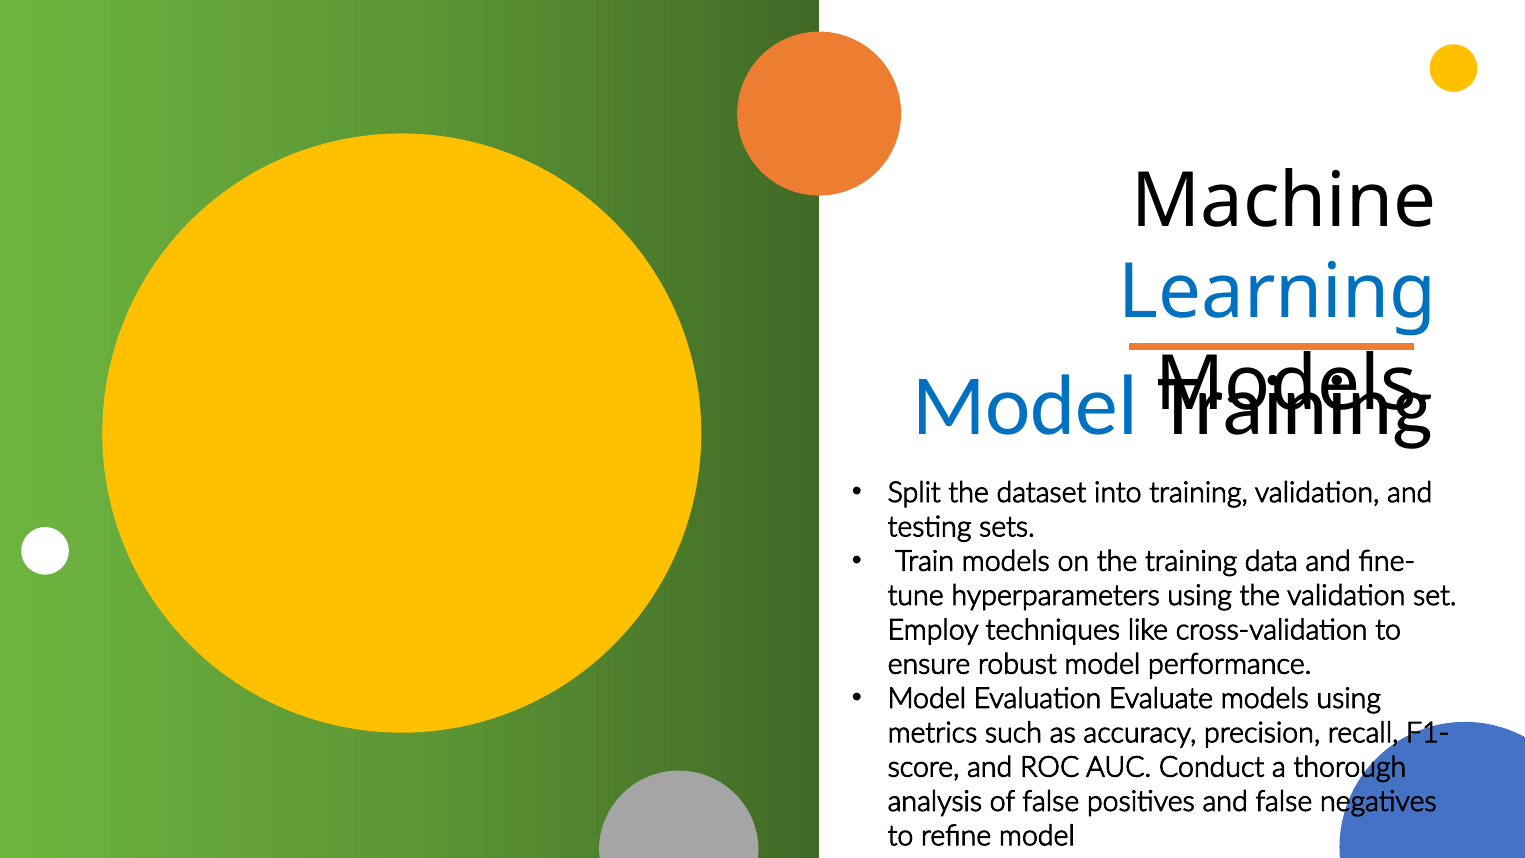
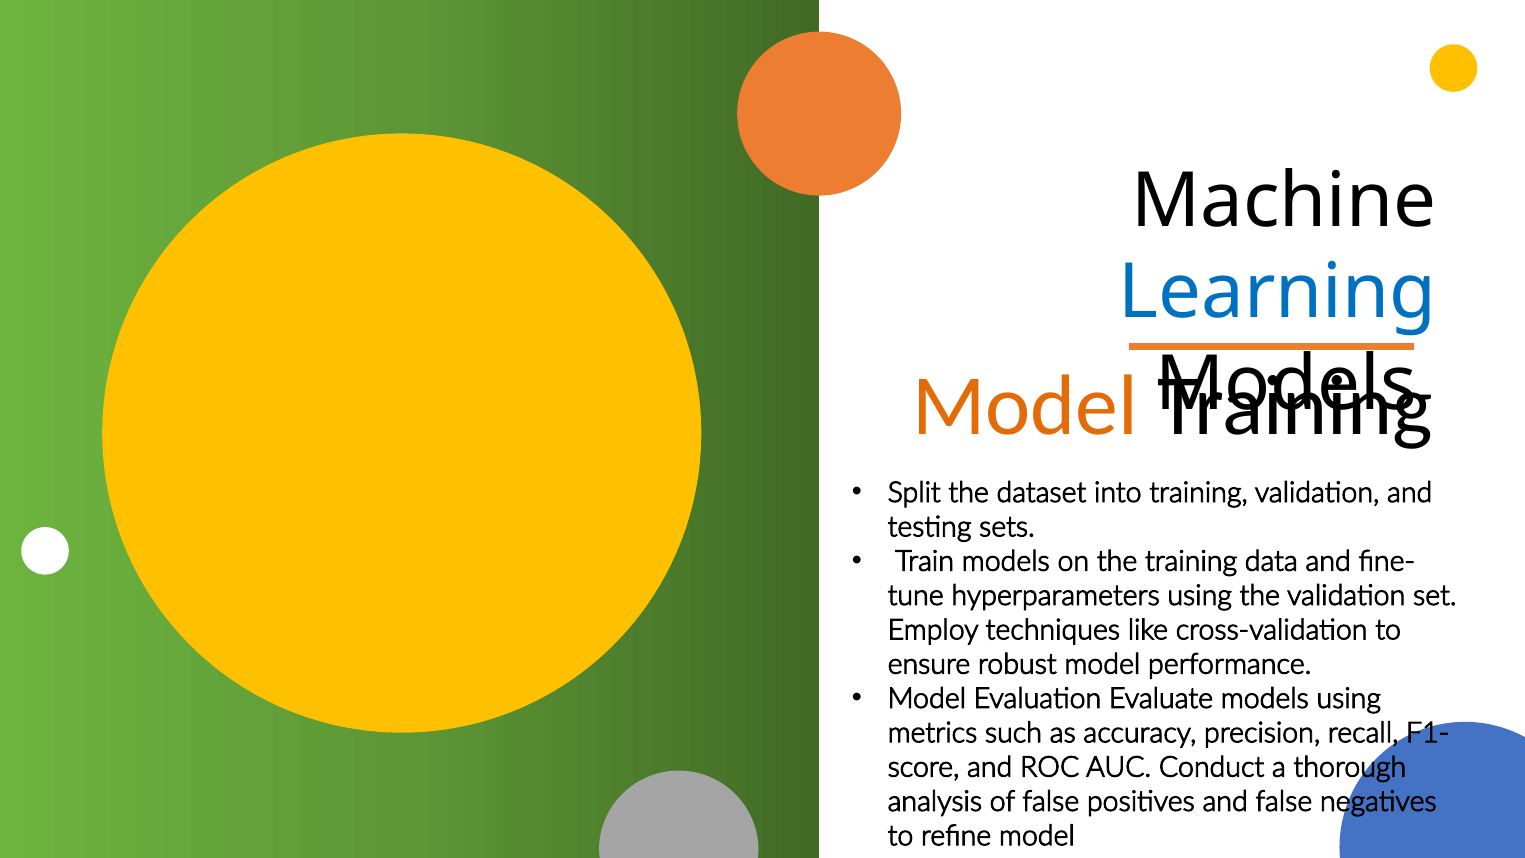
Model at (1025, 407) colour: blue -> orange
